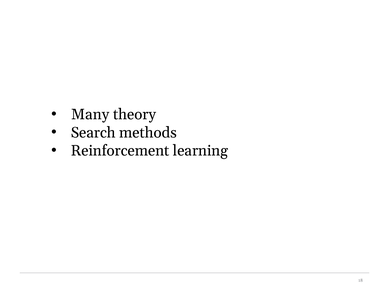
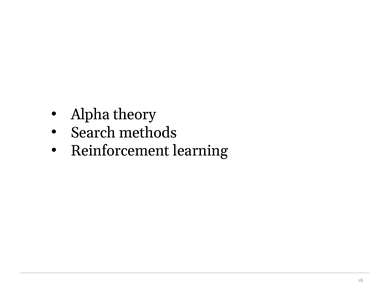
Many: Many -> Alpha
